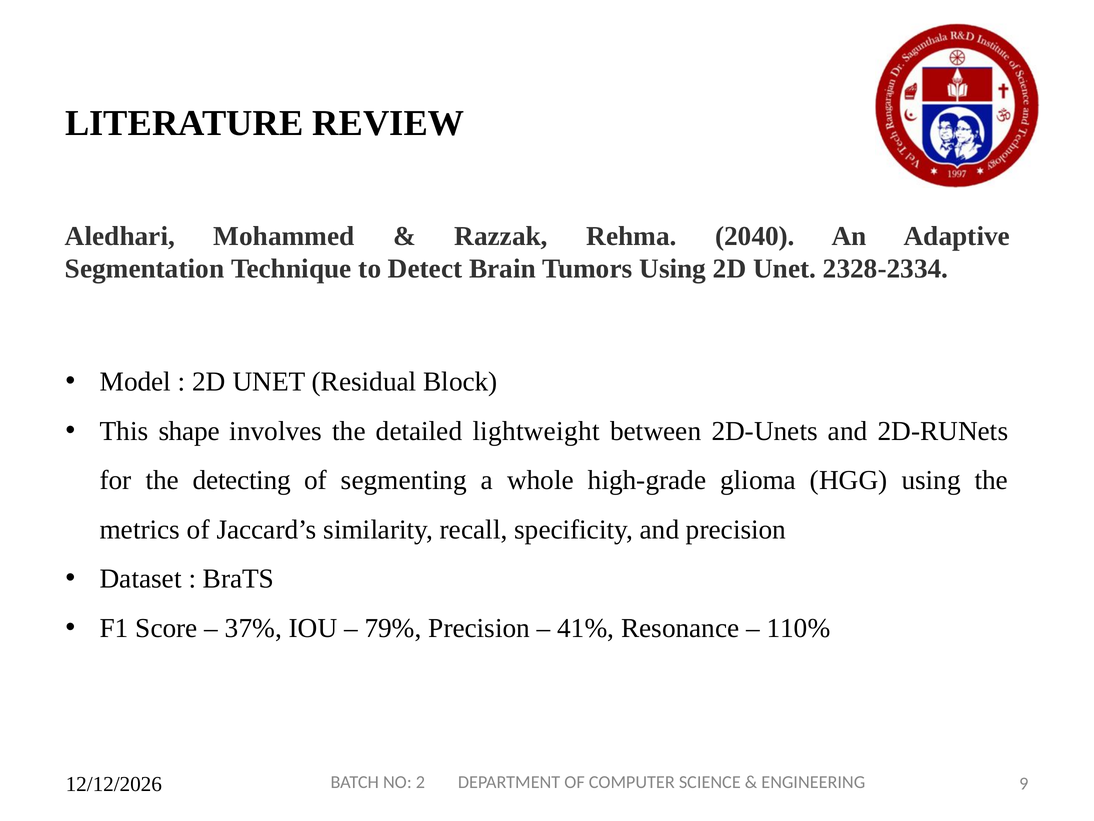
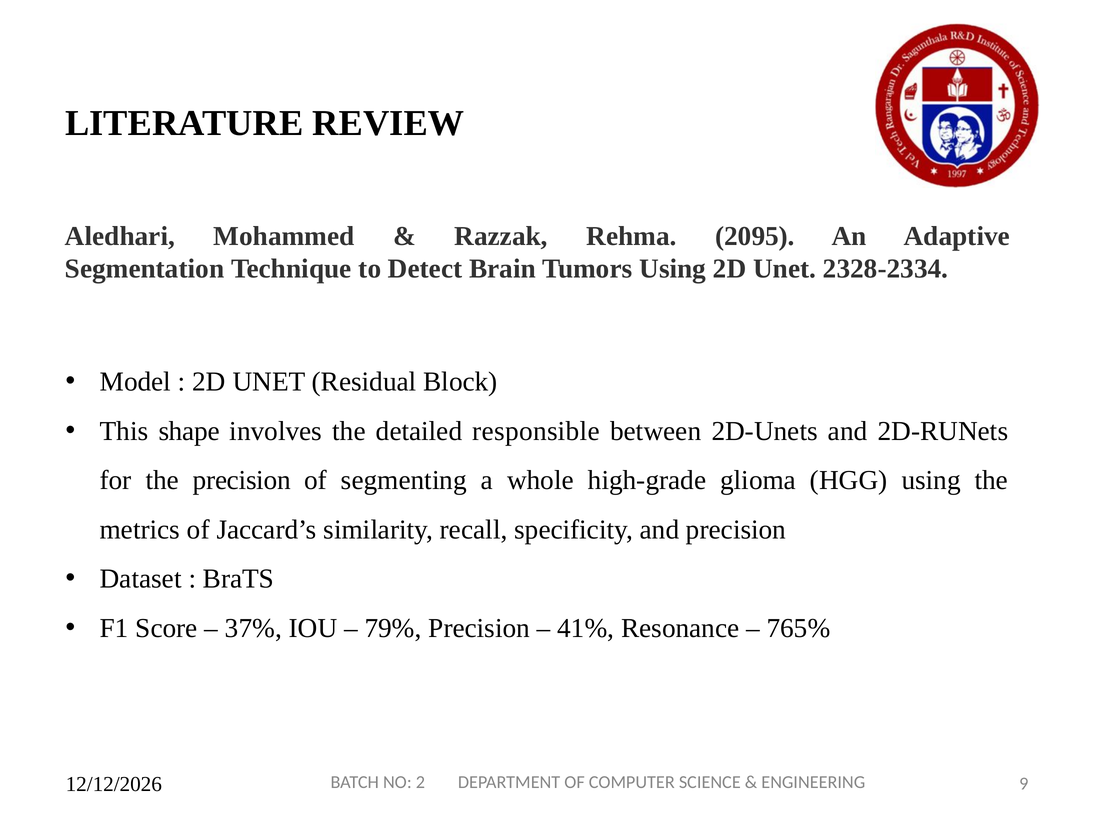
2040: 2040 -> 2095
lightweight: lightweight -> responsible
the detecting: detecting -> precision
110%: 110% -> 765%
